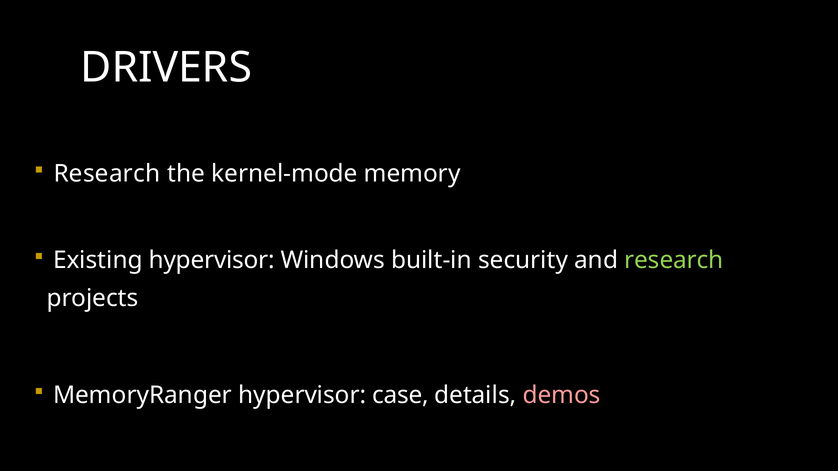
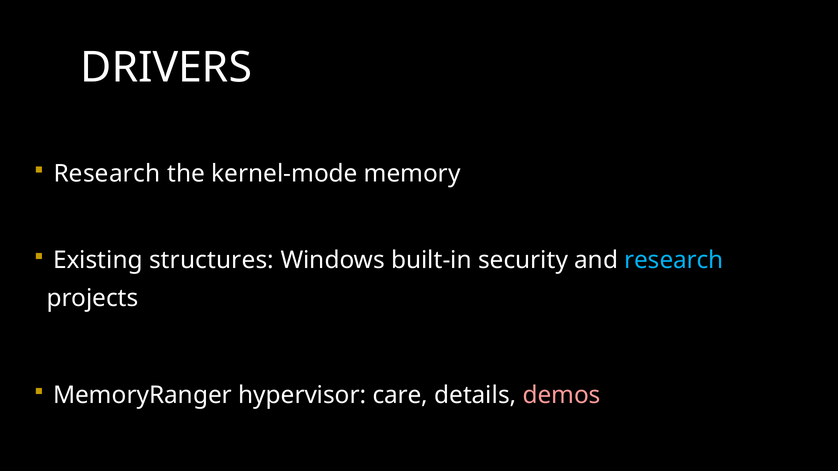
Existing hypervisor: hypervisor -> structures
research at (674, 261) colour: light green -> light blue
case: case -> care
